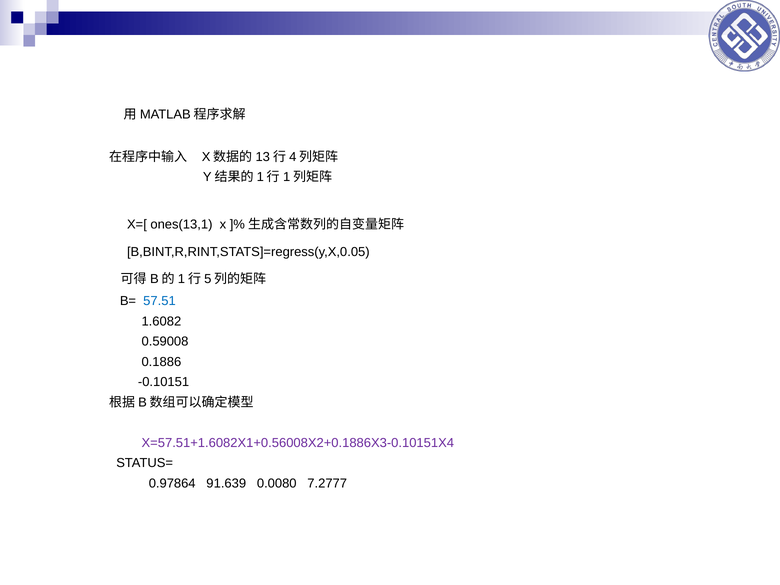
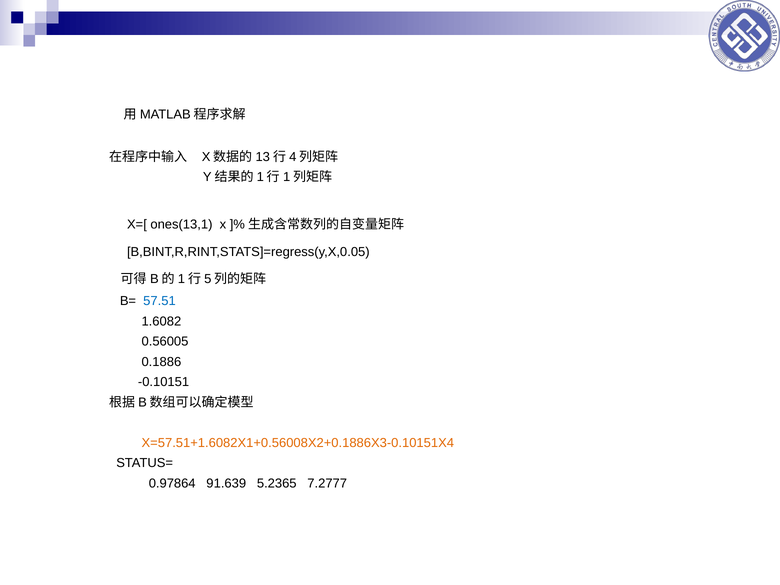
0.59008: 0.59008 -> 0.56005
X=57.51+1.6082X1+0.56008X2+0.1886X3-0.10151X4 colour: purple -> orange
0.0080: 0.0080 -> 5.2365
